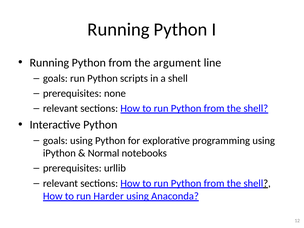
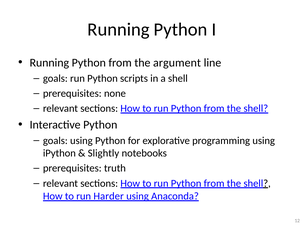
Normal: Normal -> Slightly
urllib: urllib -> truth
